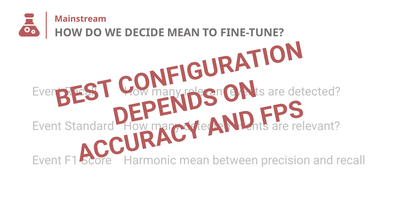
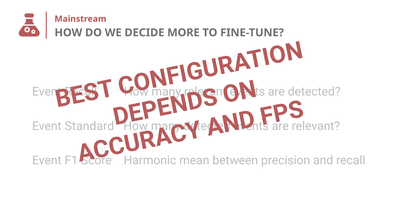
DECIDE MEAN: MEAN -> MORE
